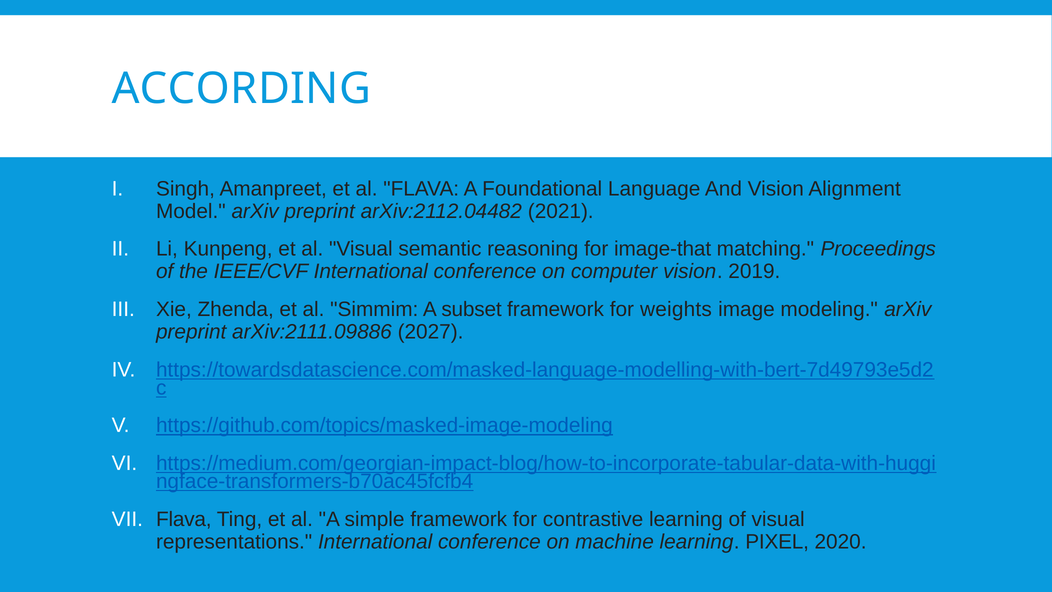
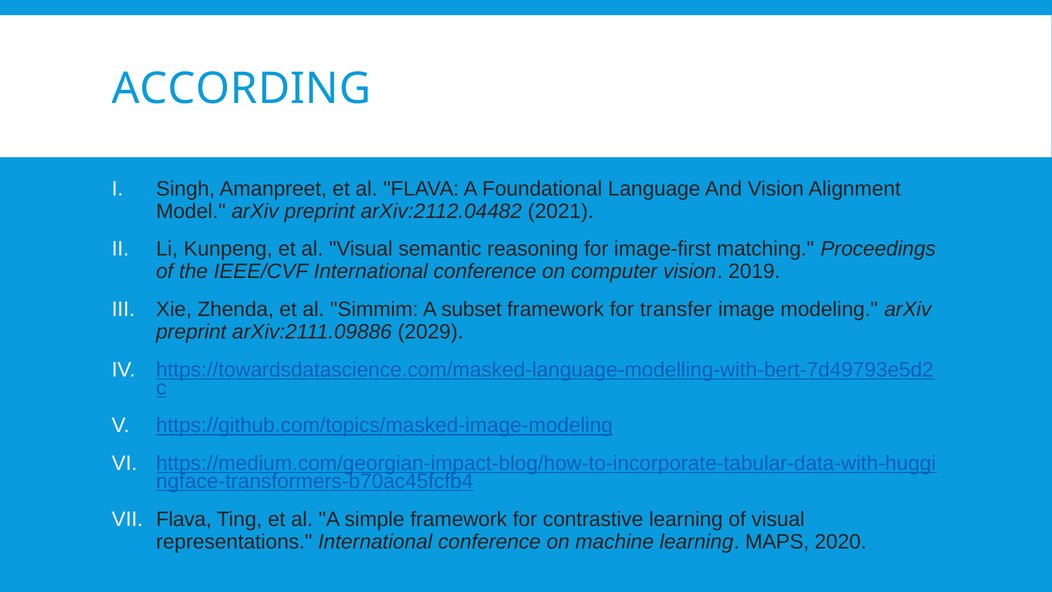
image-that: image-that -> image-first
weights: weights -> transfer
2027: 2027 -> 2029
PIXEL: PIXEL -> MAPS
